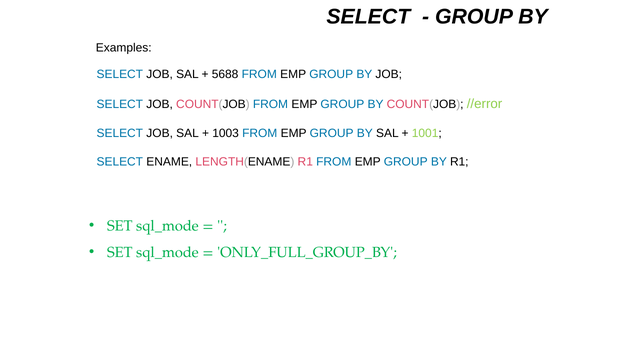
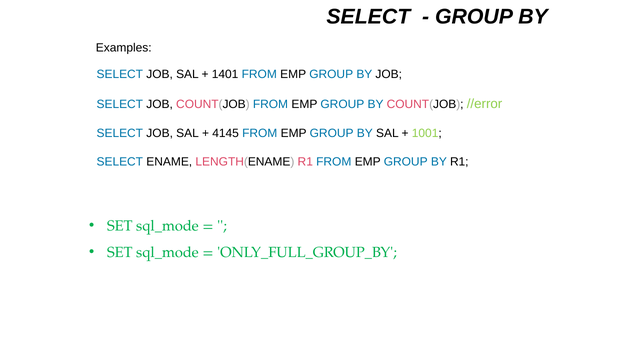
5688: 5688 -> 1401
1003: 1003 -> 4145
